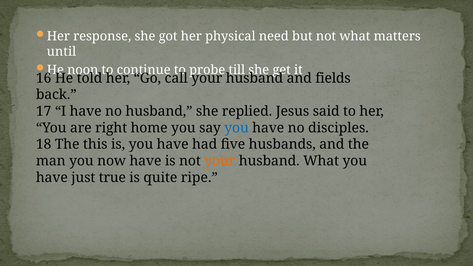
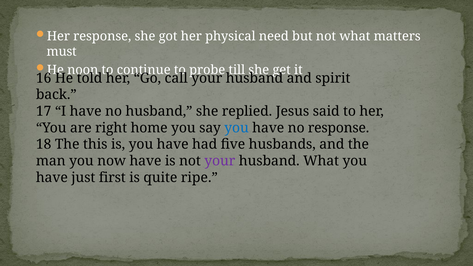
until: until -> must
fields: fields -> spirit
no disciples: disciples -> response
your at (220, 161) colour: orange -> purple
true: true -> first
